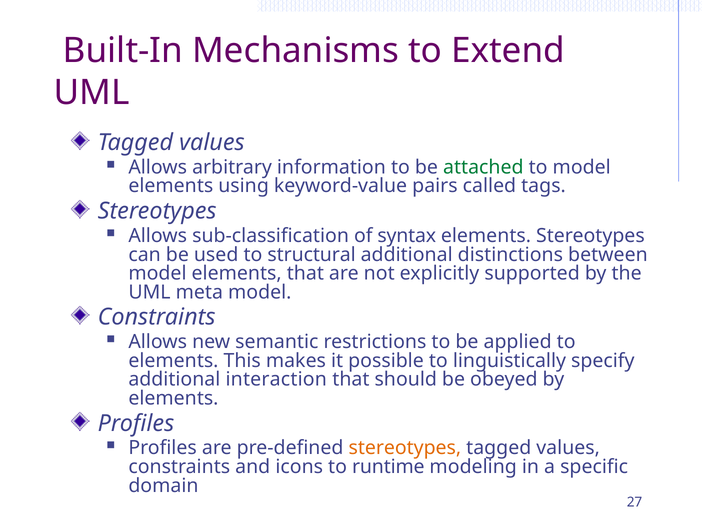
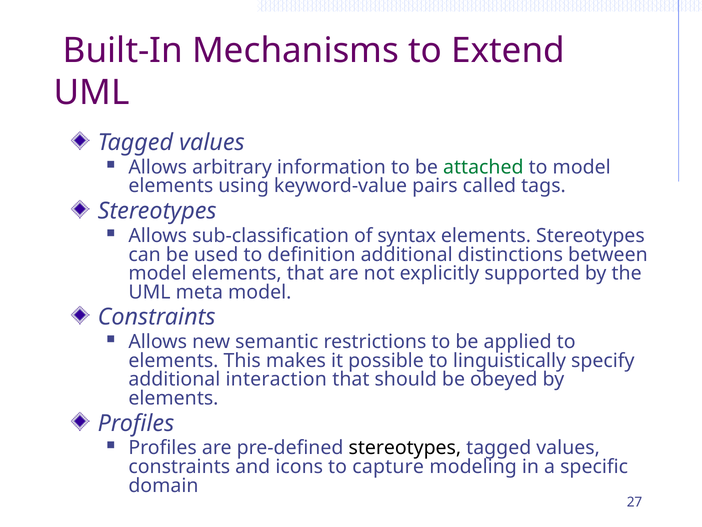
structural: structural -> definition
stereotypes at (405, 448) colour: orange -> black
runtime: runtime -> capture
